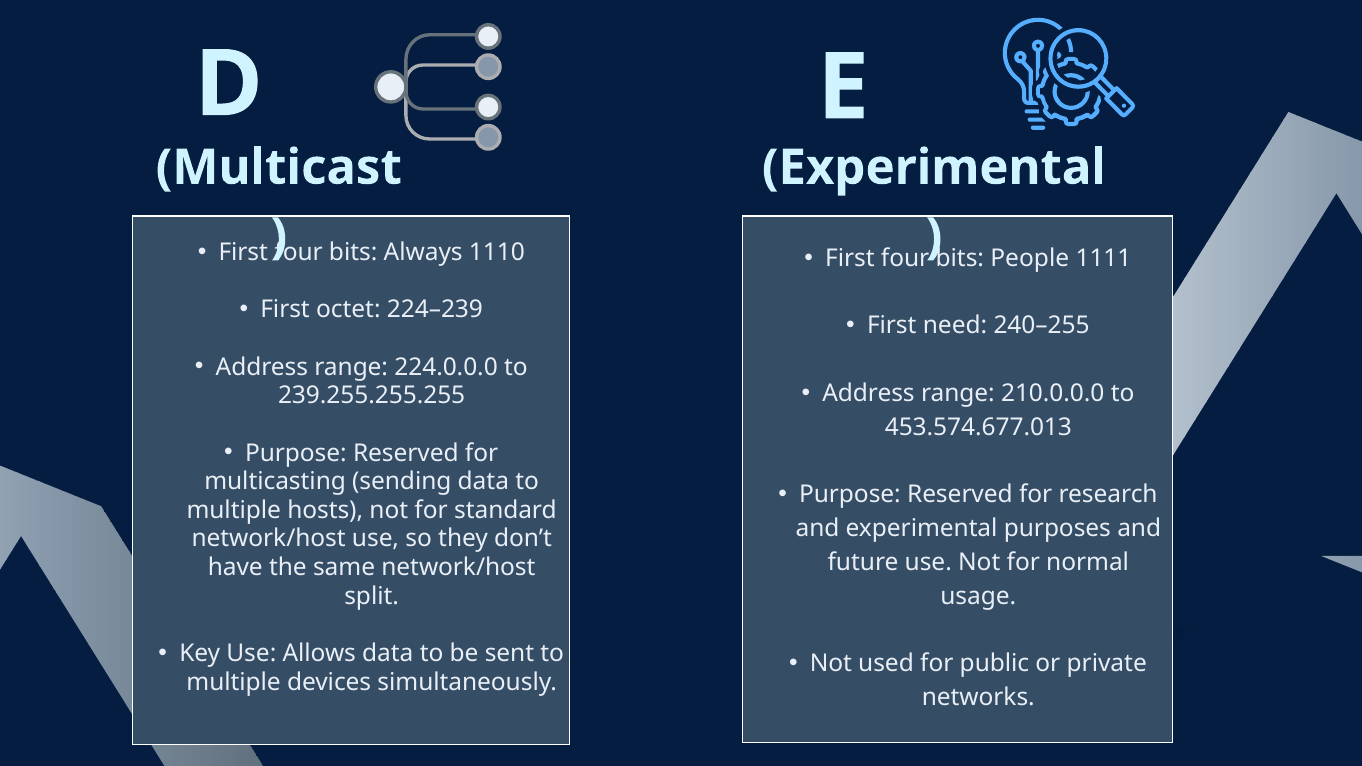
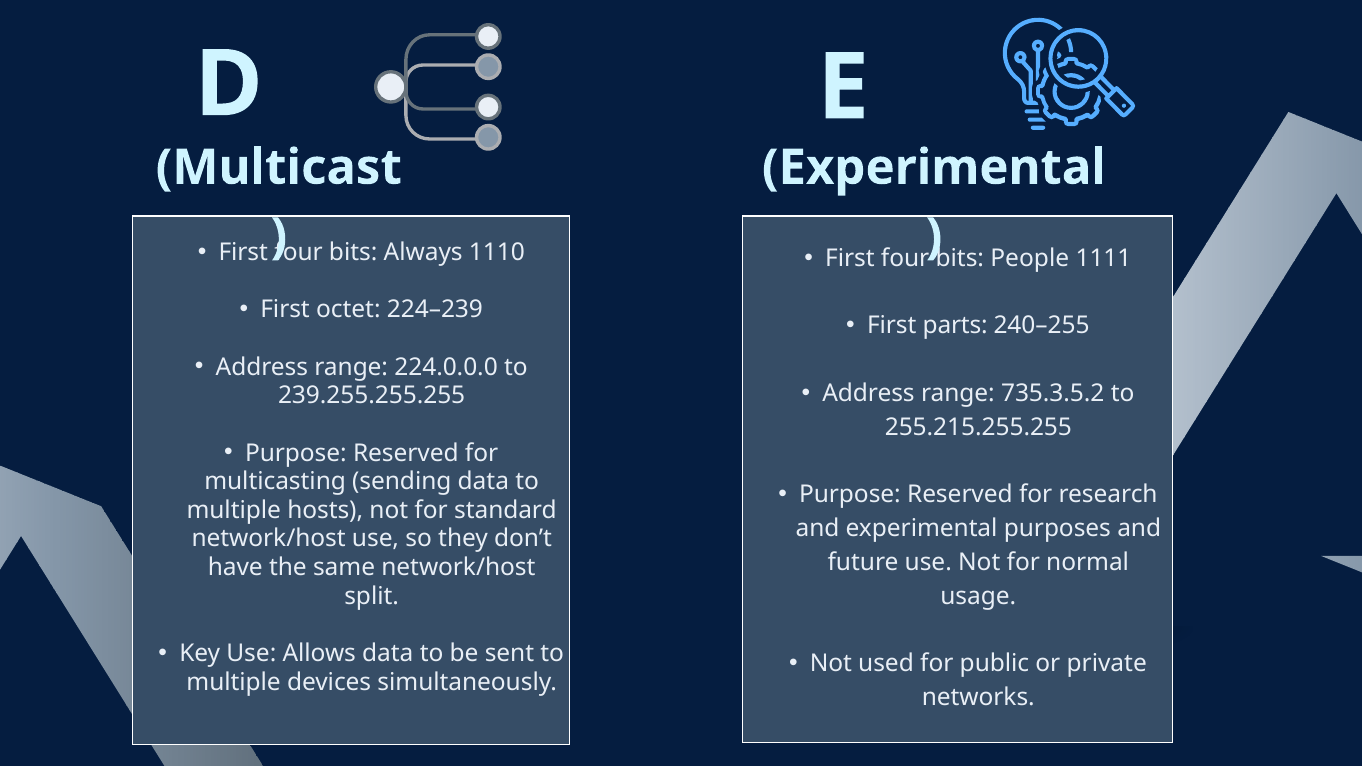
need: need -> parts
210.0.0.0: 210.0.0.0 -> 735.3.5.2
453.574.677.013: 453.574.677.013 -> 255.215.255.255
